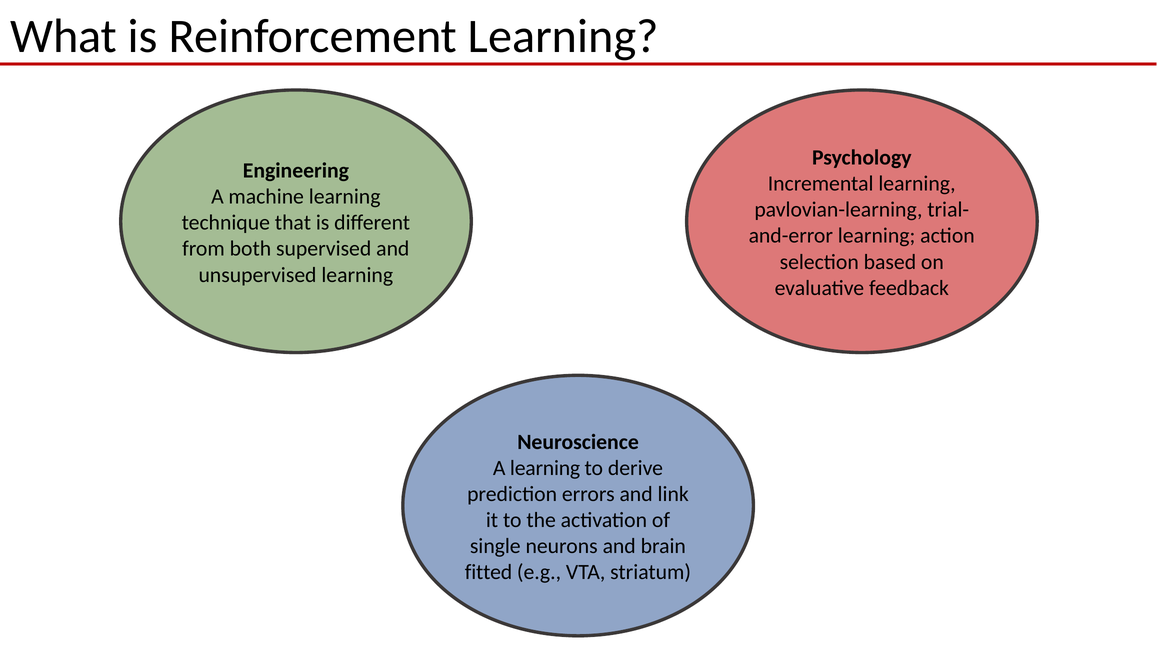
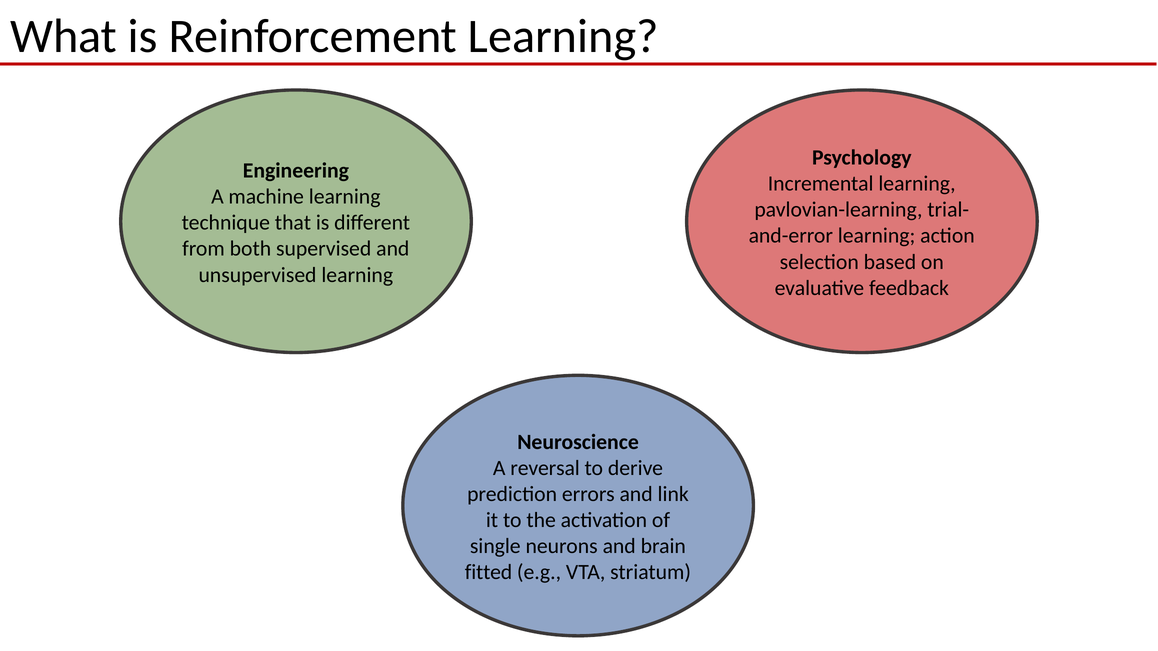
A learning: learning -> reversal
